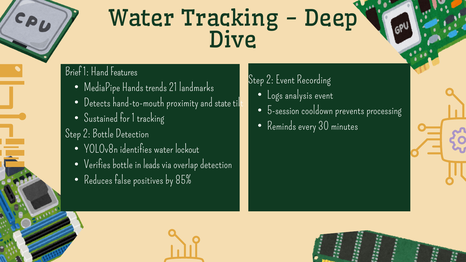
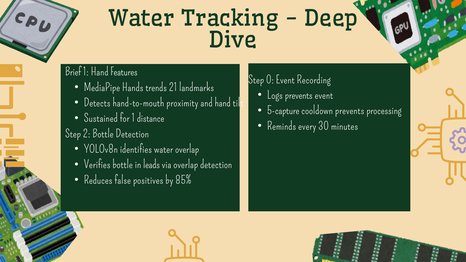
2 at (270, 80): 2 -> 0
Logs analysis: analysis -> prevents
and state: state -> hand
5-session: 5-session -> 5-capture
1 tracking: tracking -> distance
water lockout: lockout -> overlap
